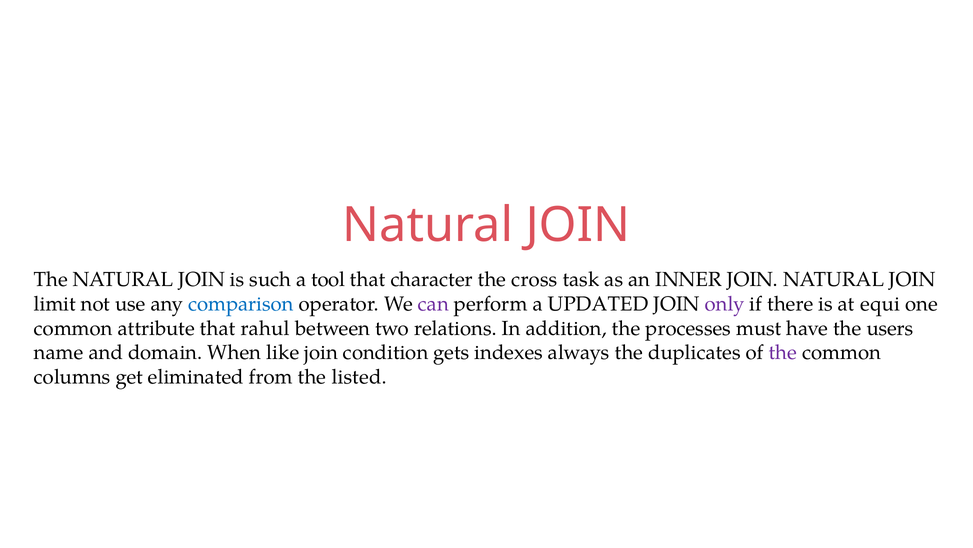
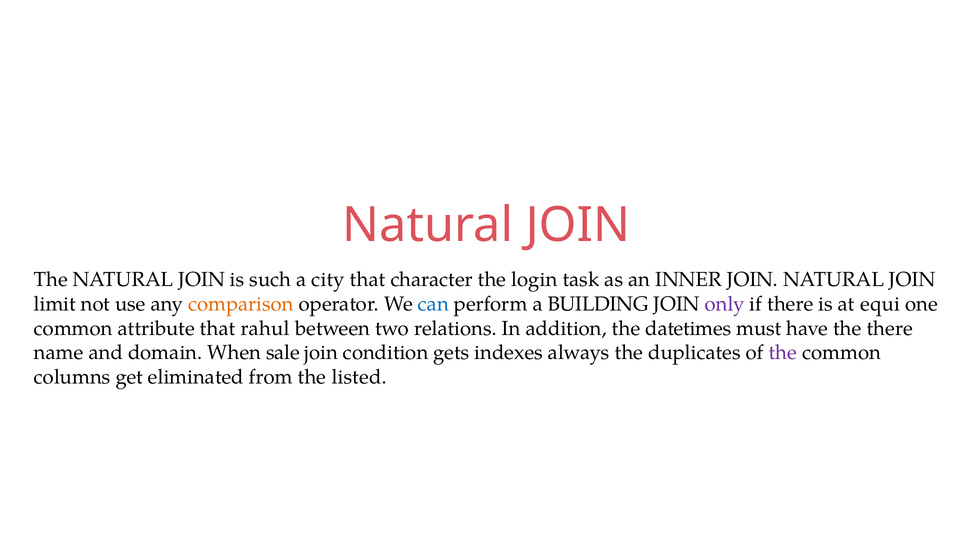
tool: tool -> city
cross: cross -> login
comparison colour: blue -> orange
can colour: purple -> blue
UPDATED: UPDATED -> BUILDING
processes: processes -> datetimes
the users: users -> there
like: like -> sale
